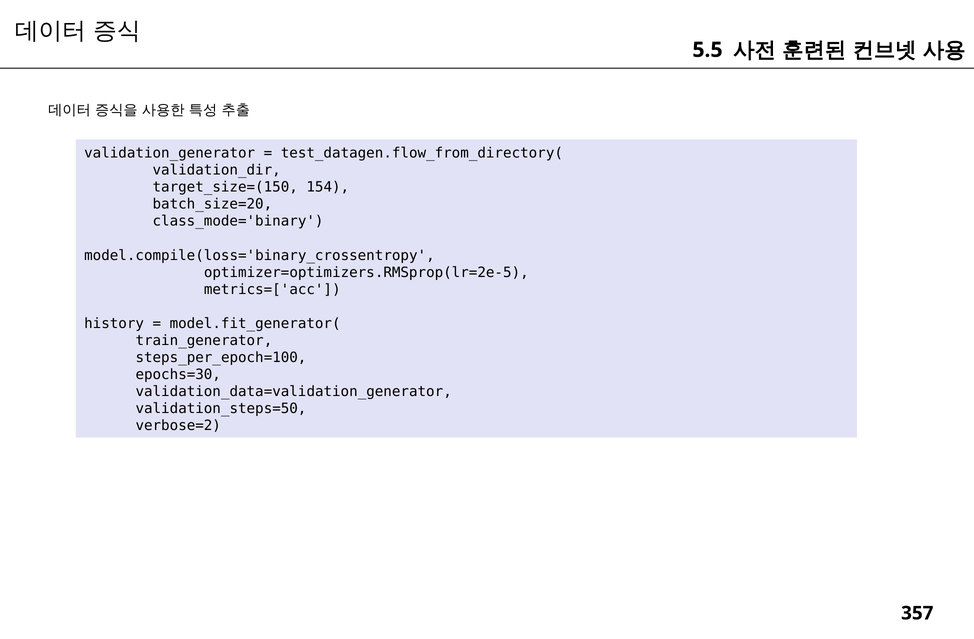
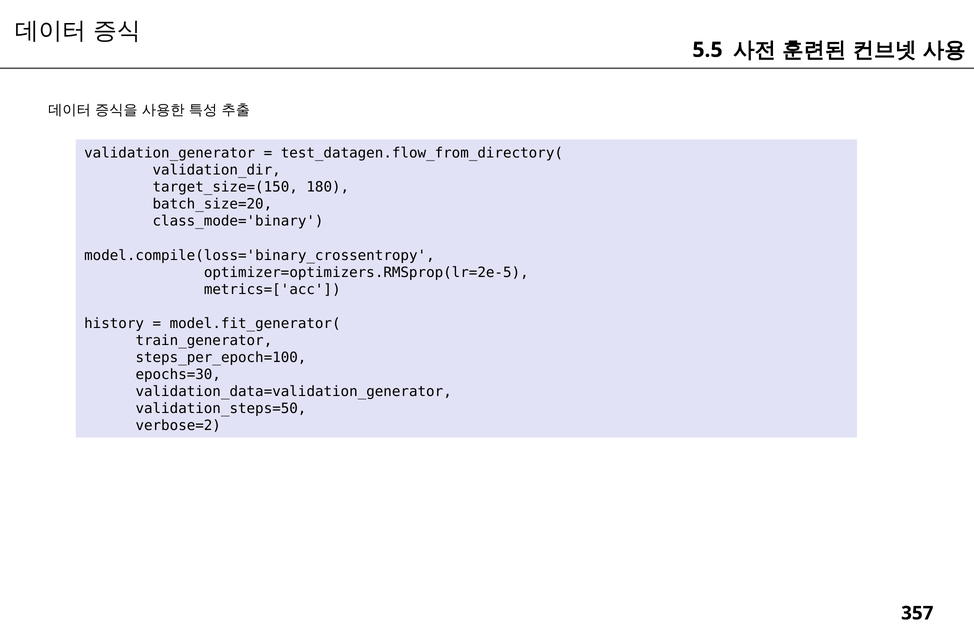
154: 154 -> 180
